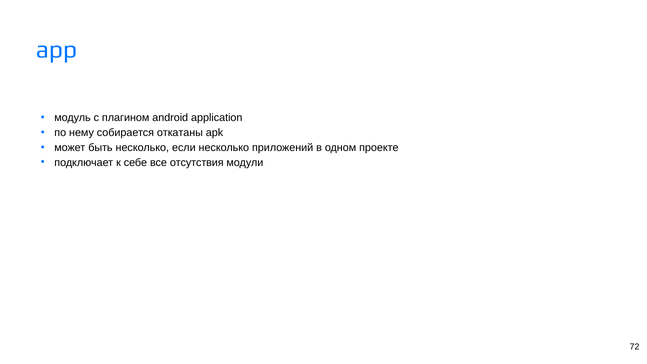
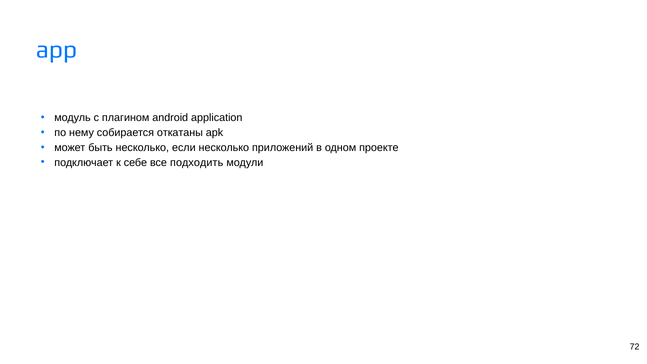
отсутствия: отсутствия -> подходить
